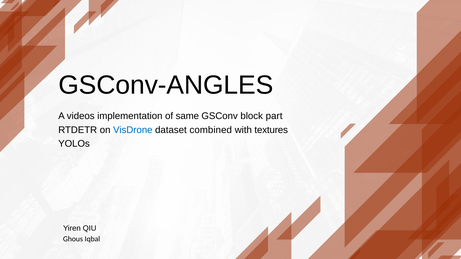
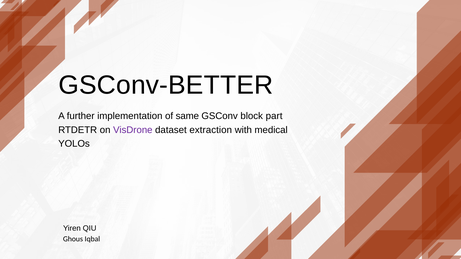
GSConv-ANGLES: GSConv-ANGLES -> GSConv-BETTER
videos: videos -> further
VisDrone colour: blue -> purple
combined: combined -> extraction
textures: textures -> medical
